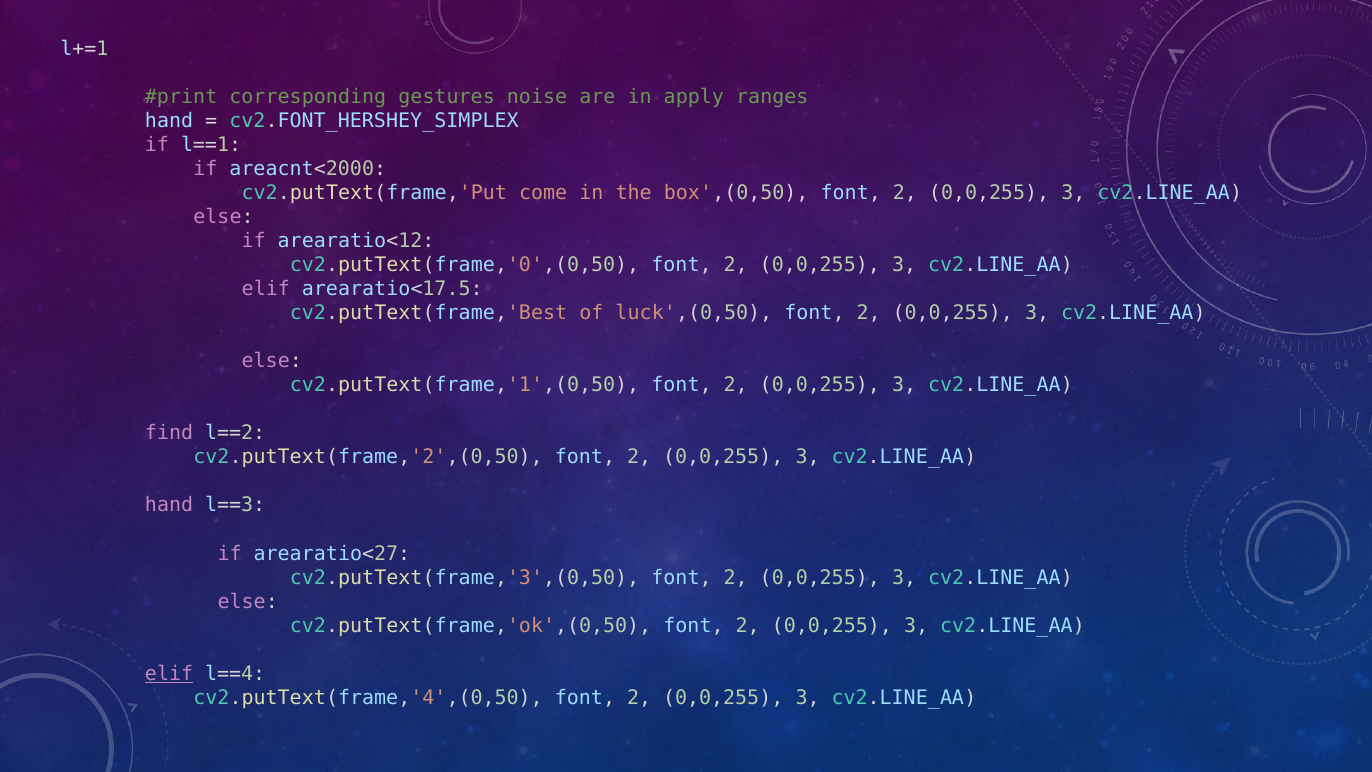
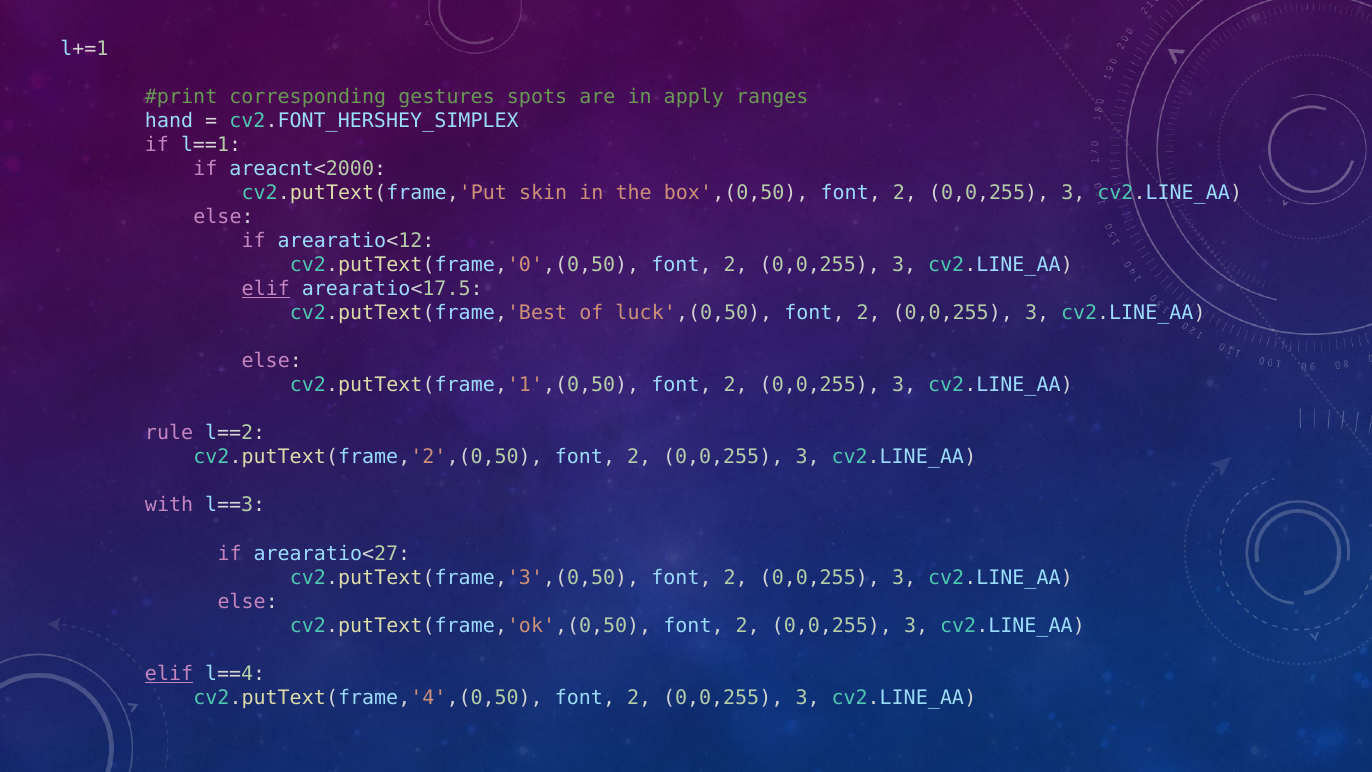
noise: noise -> spots
come: come -> skin
elif at (266, 289) underline: none -> present
find: find -> rule
hand at (169, 505): hand -> with
